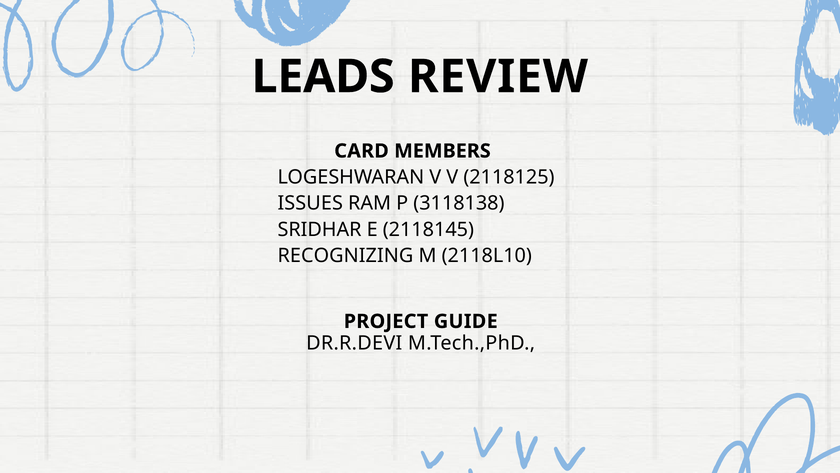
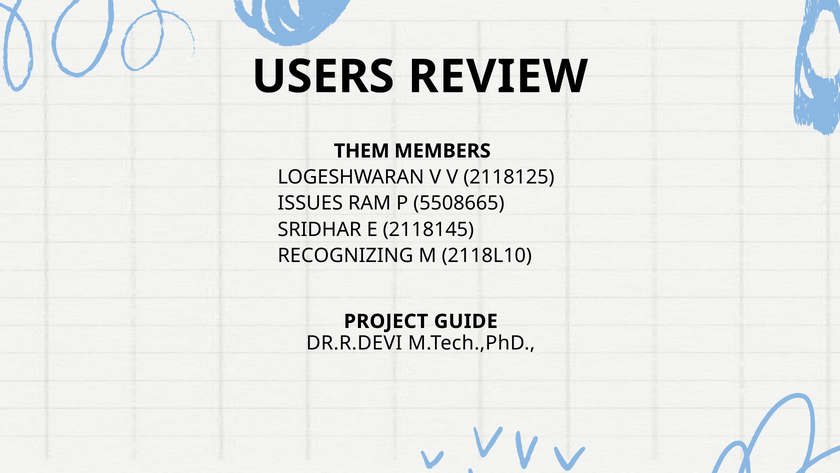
LEADS: LEADS -> USERS
CARD: CARD -> THEM
3118138: 3118138 -> 5508665
